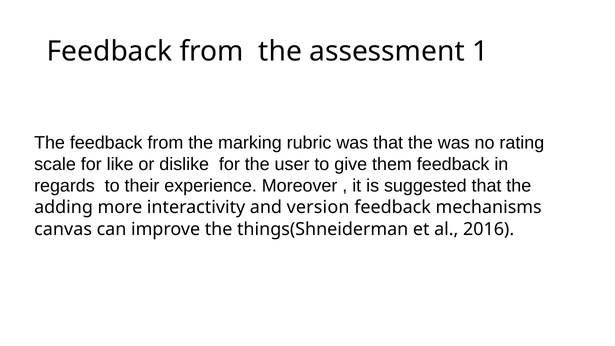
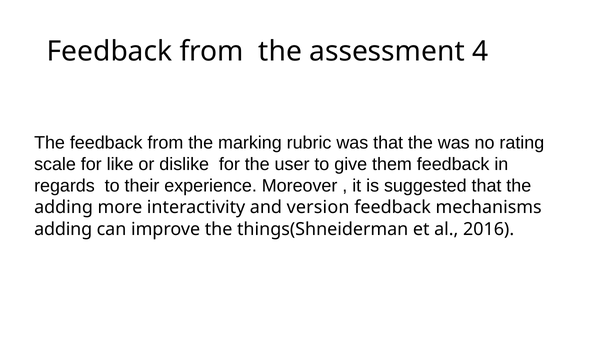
1: 1 -> 4
canvas at (63, 229): canvas -> adding
